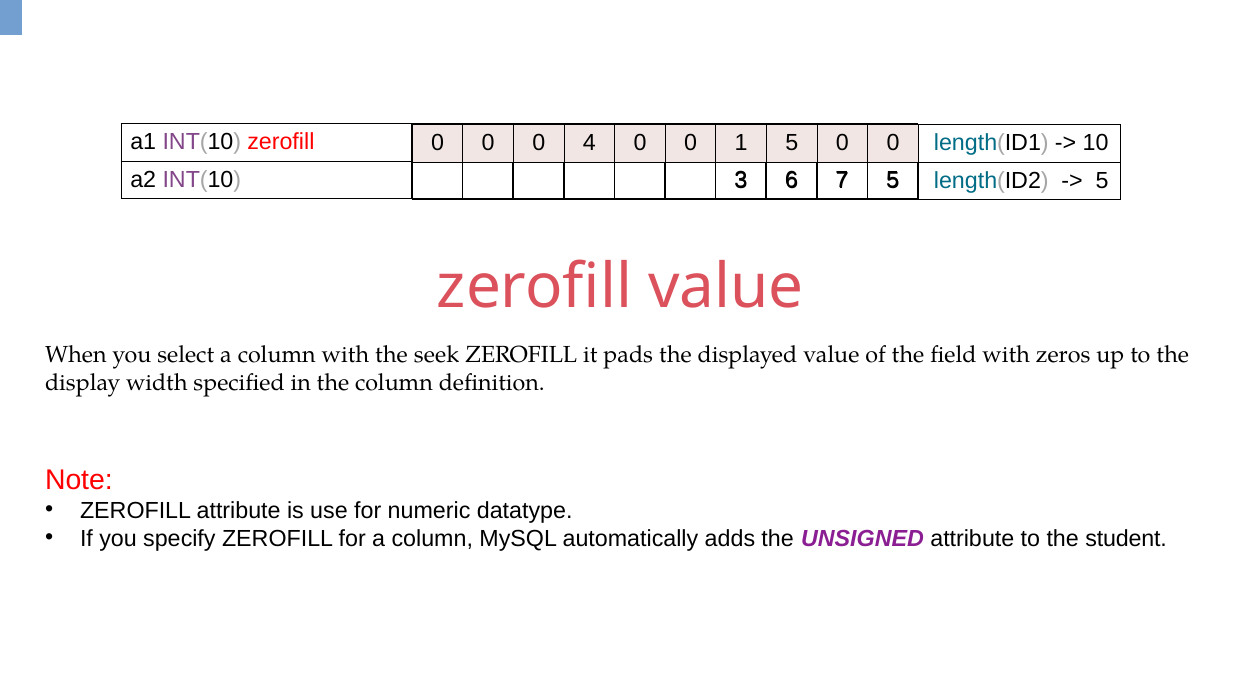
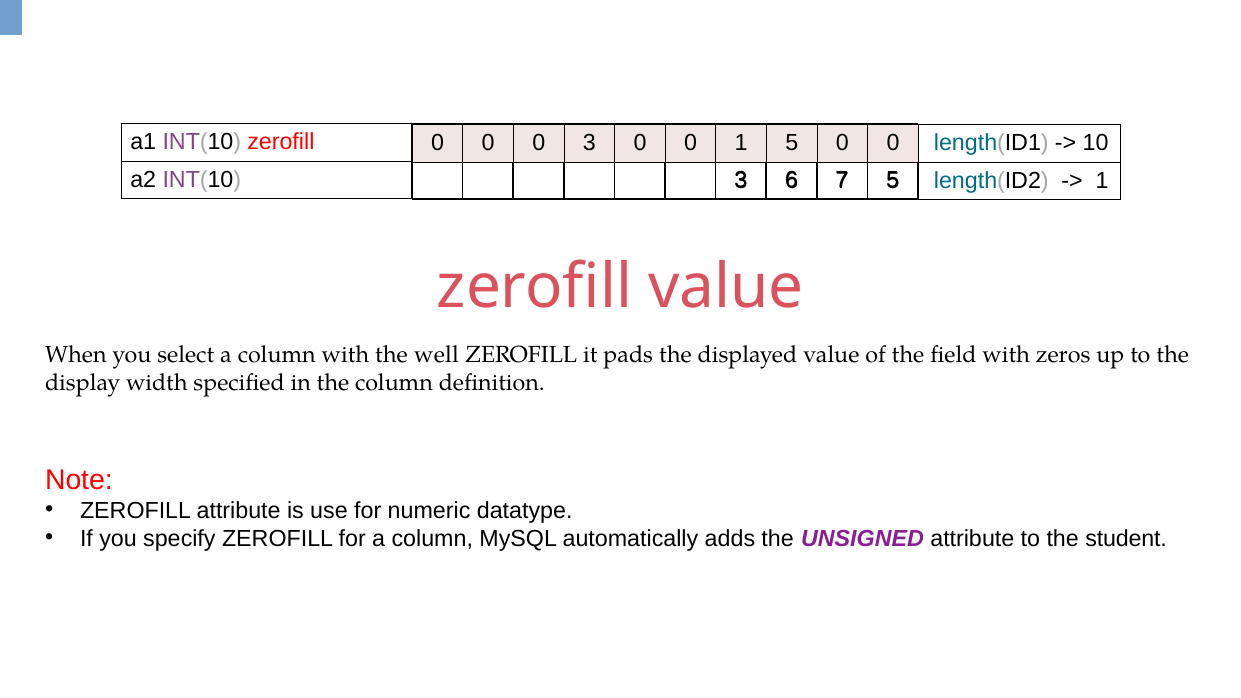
0 4: 4 -> 3
5 at (1102, 181): 5 -> 1
seek: seek -> well
